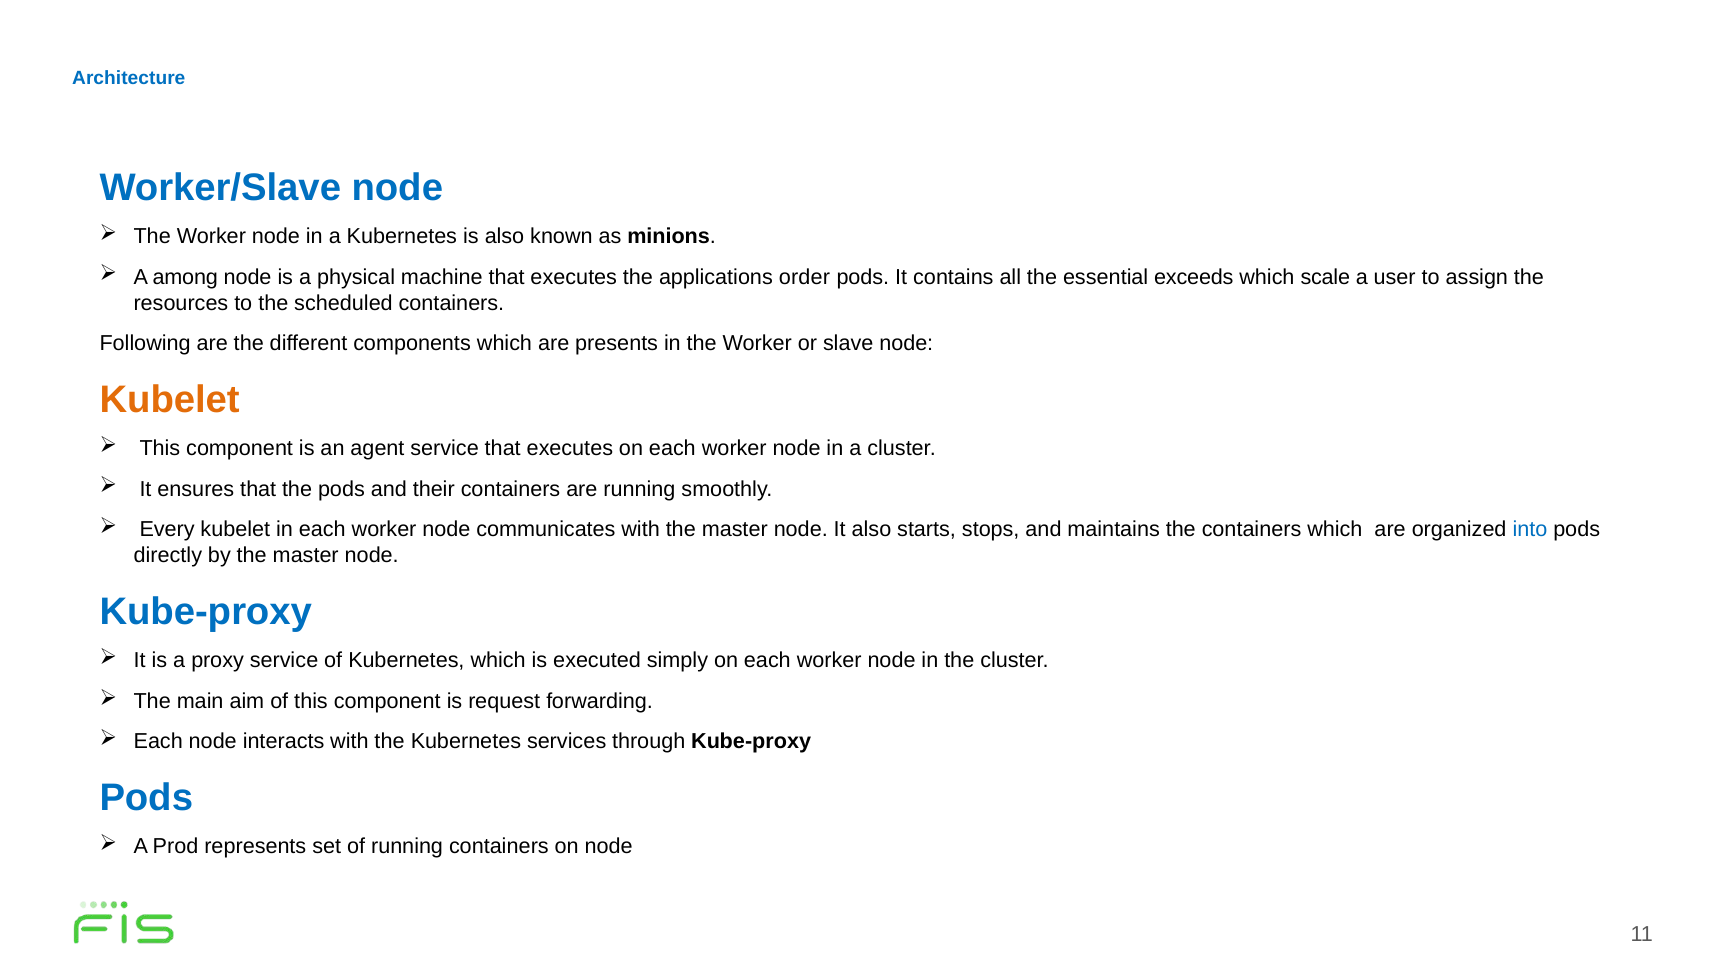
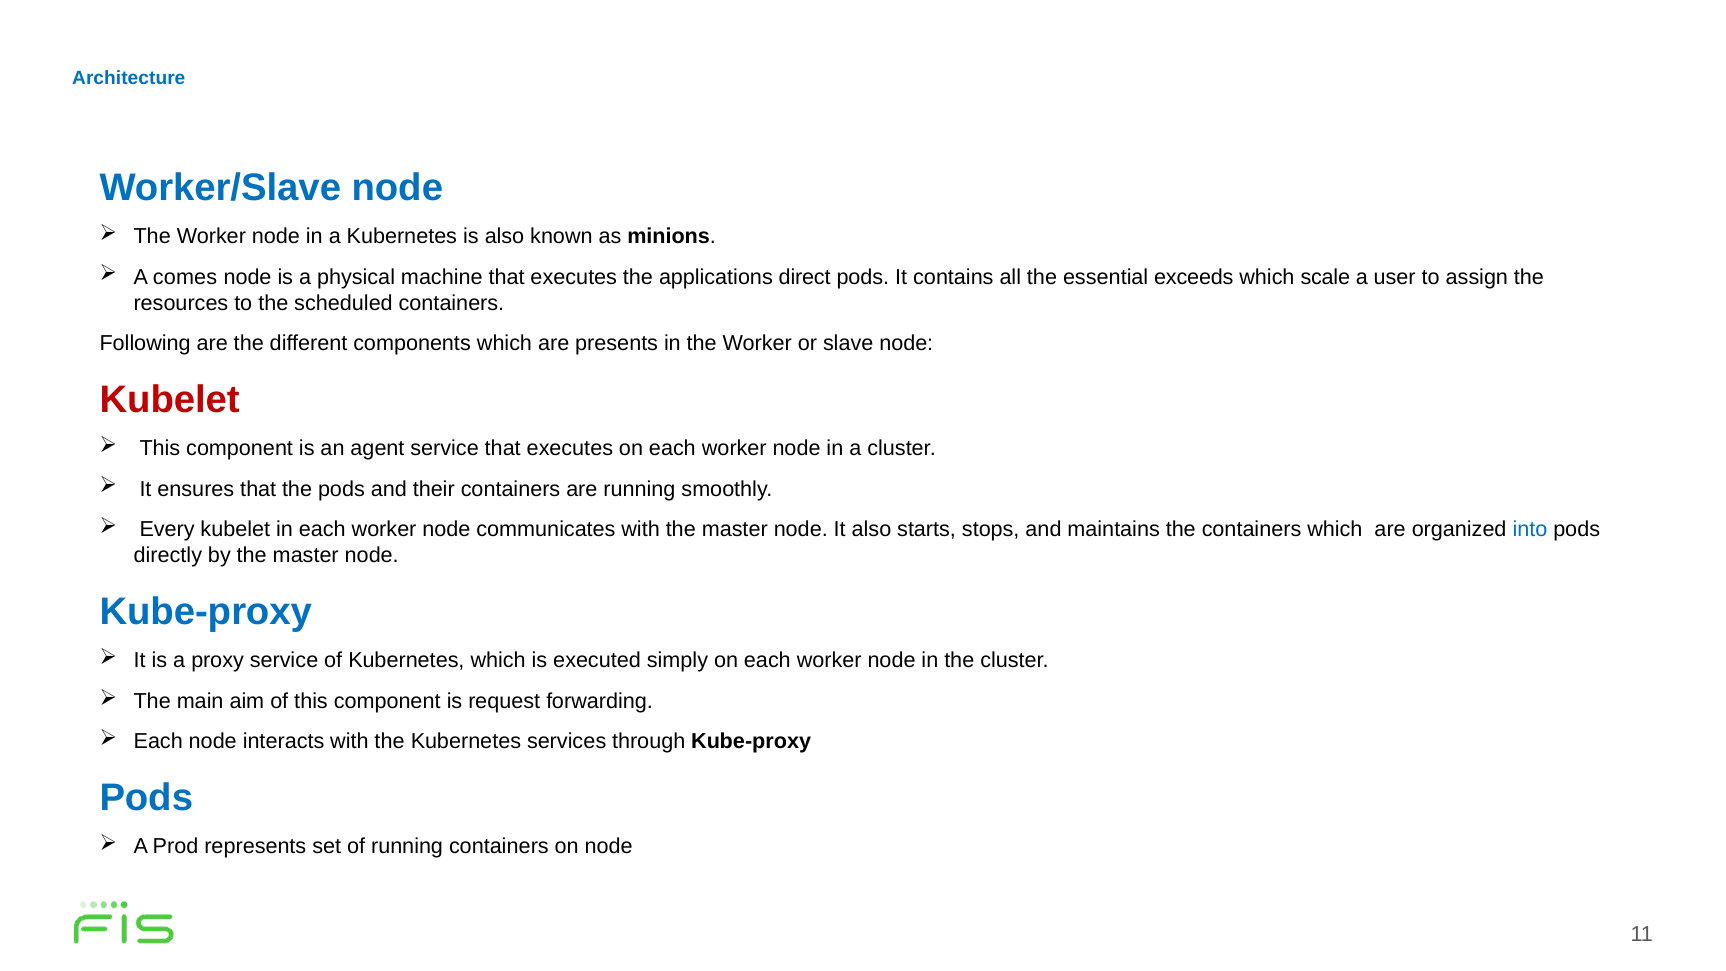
among: among -> comes
order: order -> direct
Kubelet at (170, 399) colour: orange -> red
